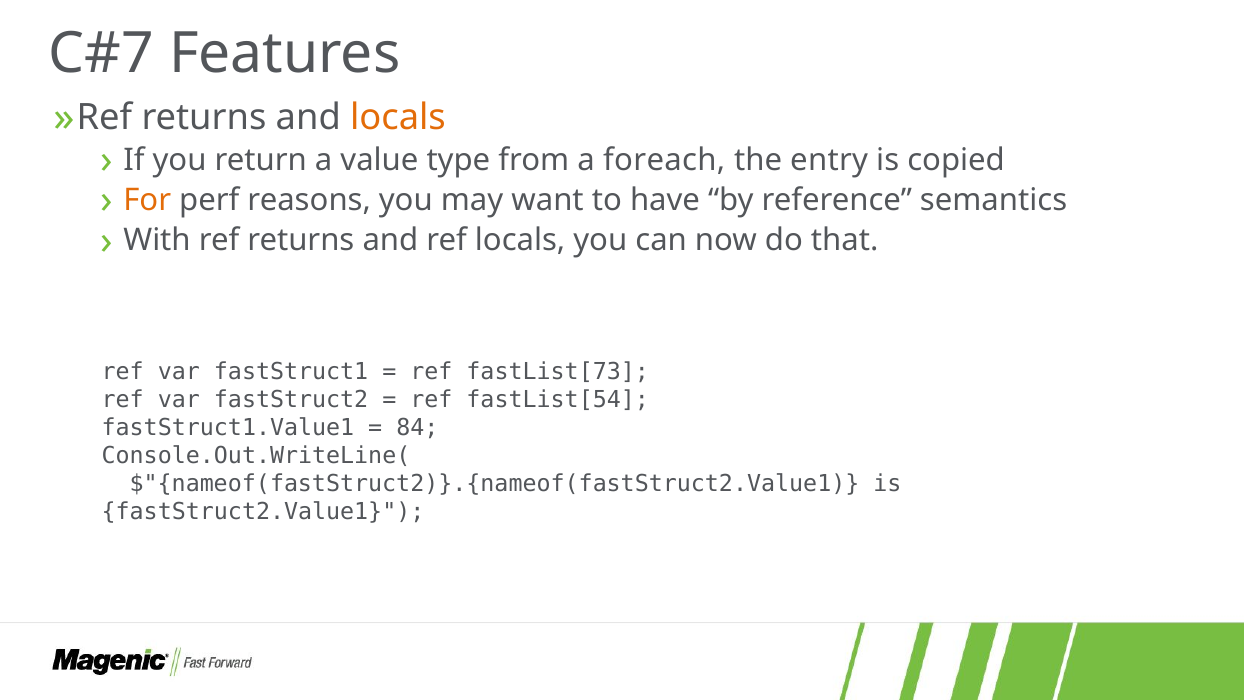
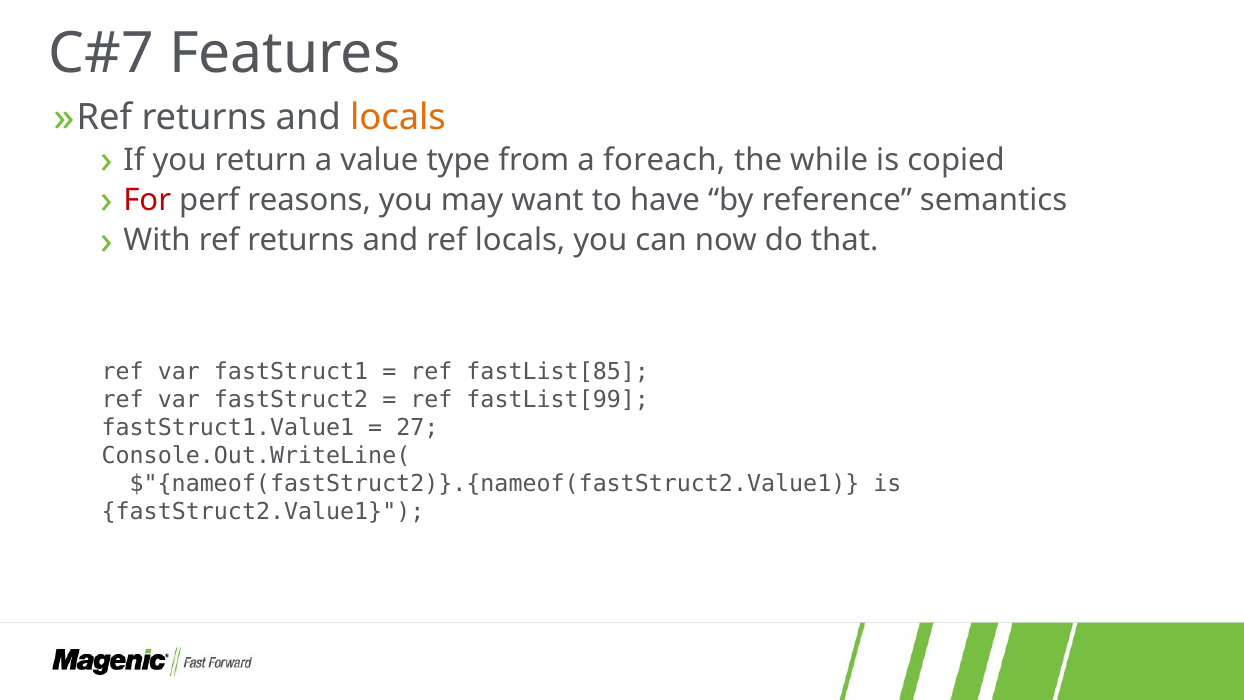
entry: entry -> while
For colour: orange -> red
fastList[73: fastList[73 -> fastList[85
fastList[54: fastList[54 -> fastList[99
84: 84 -> 27
